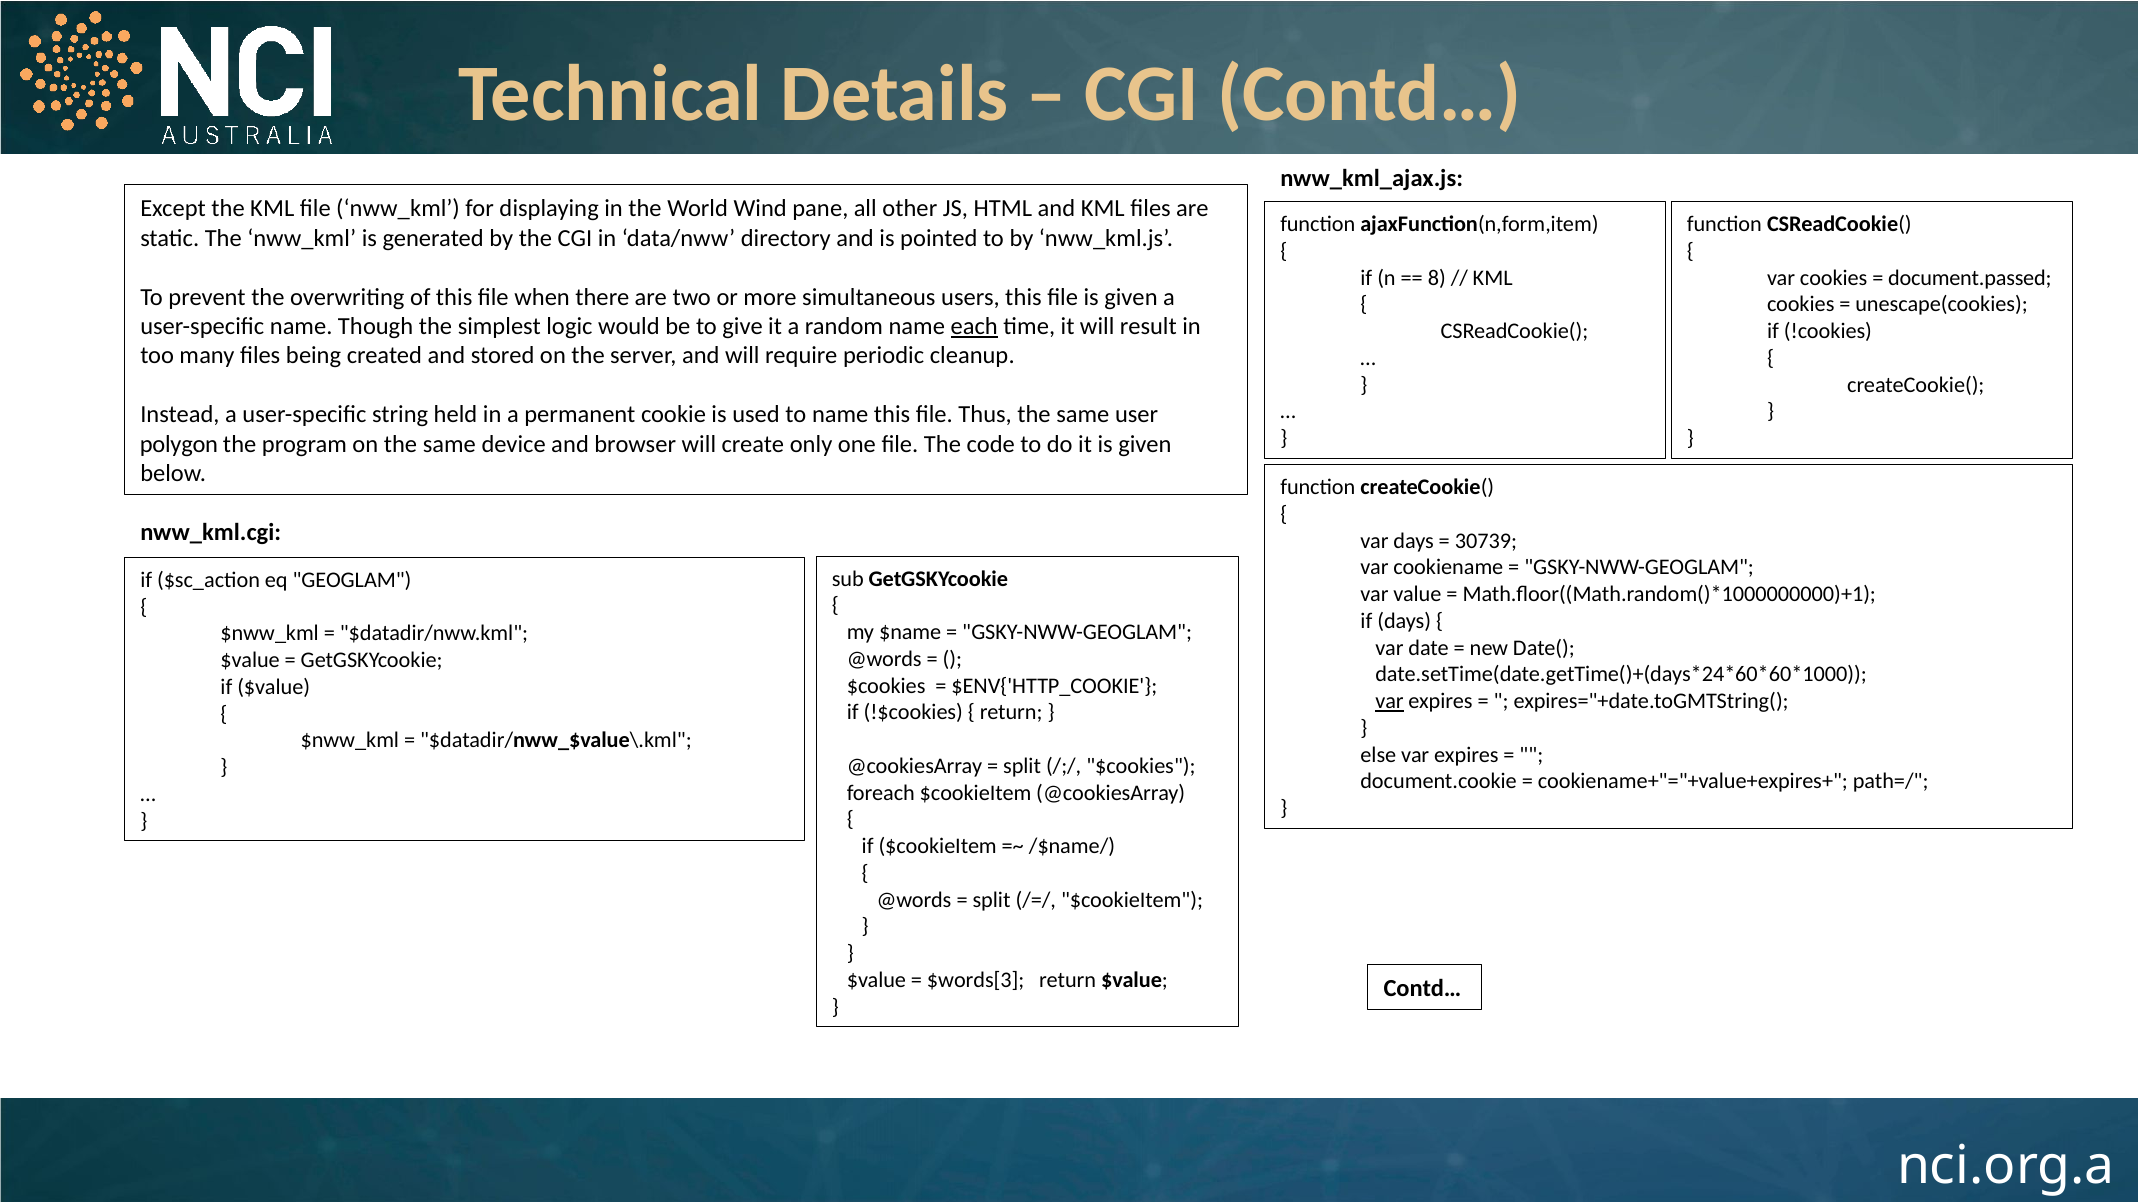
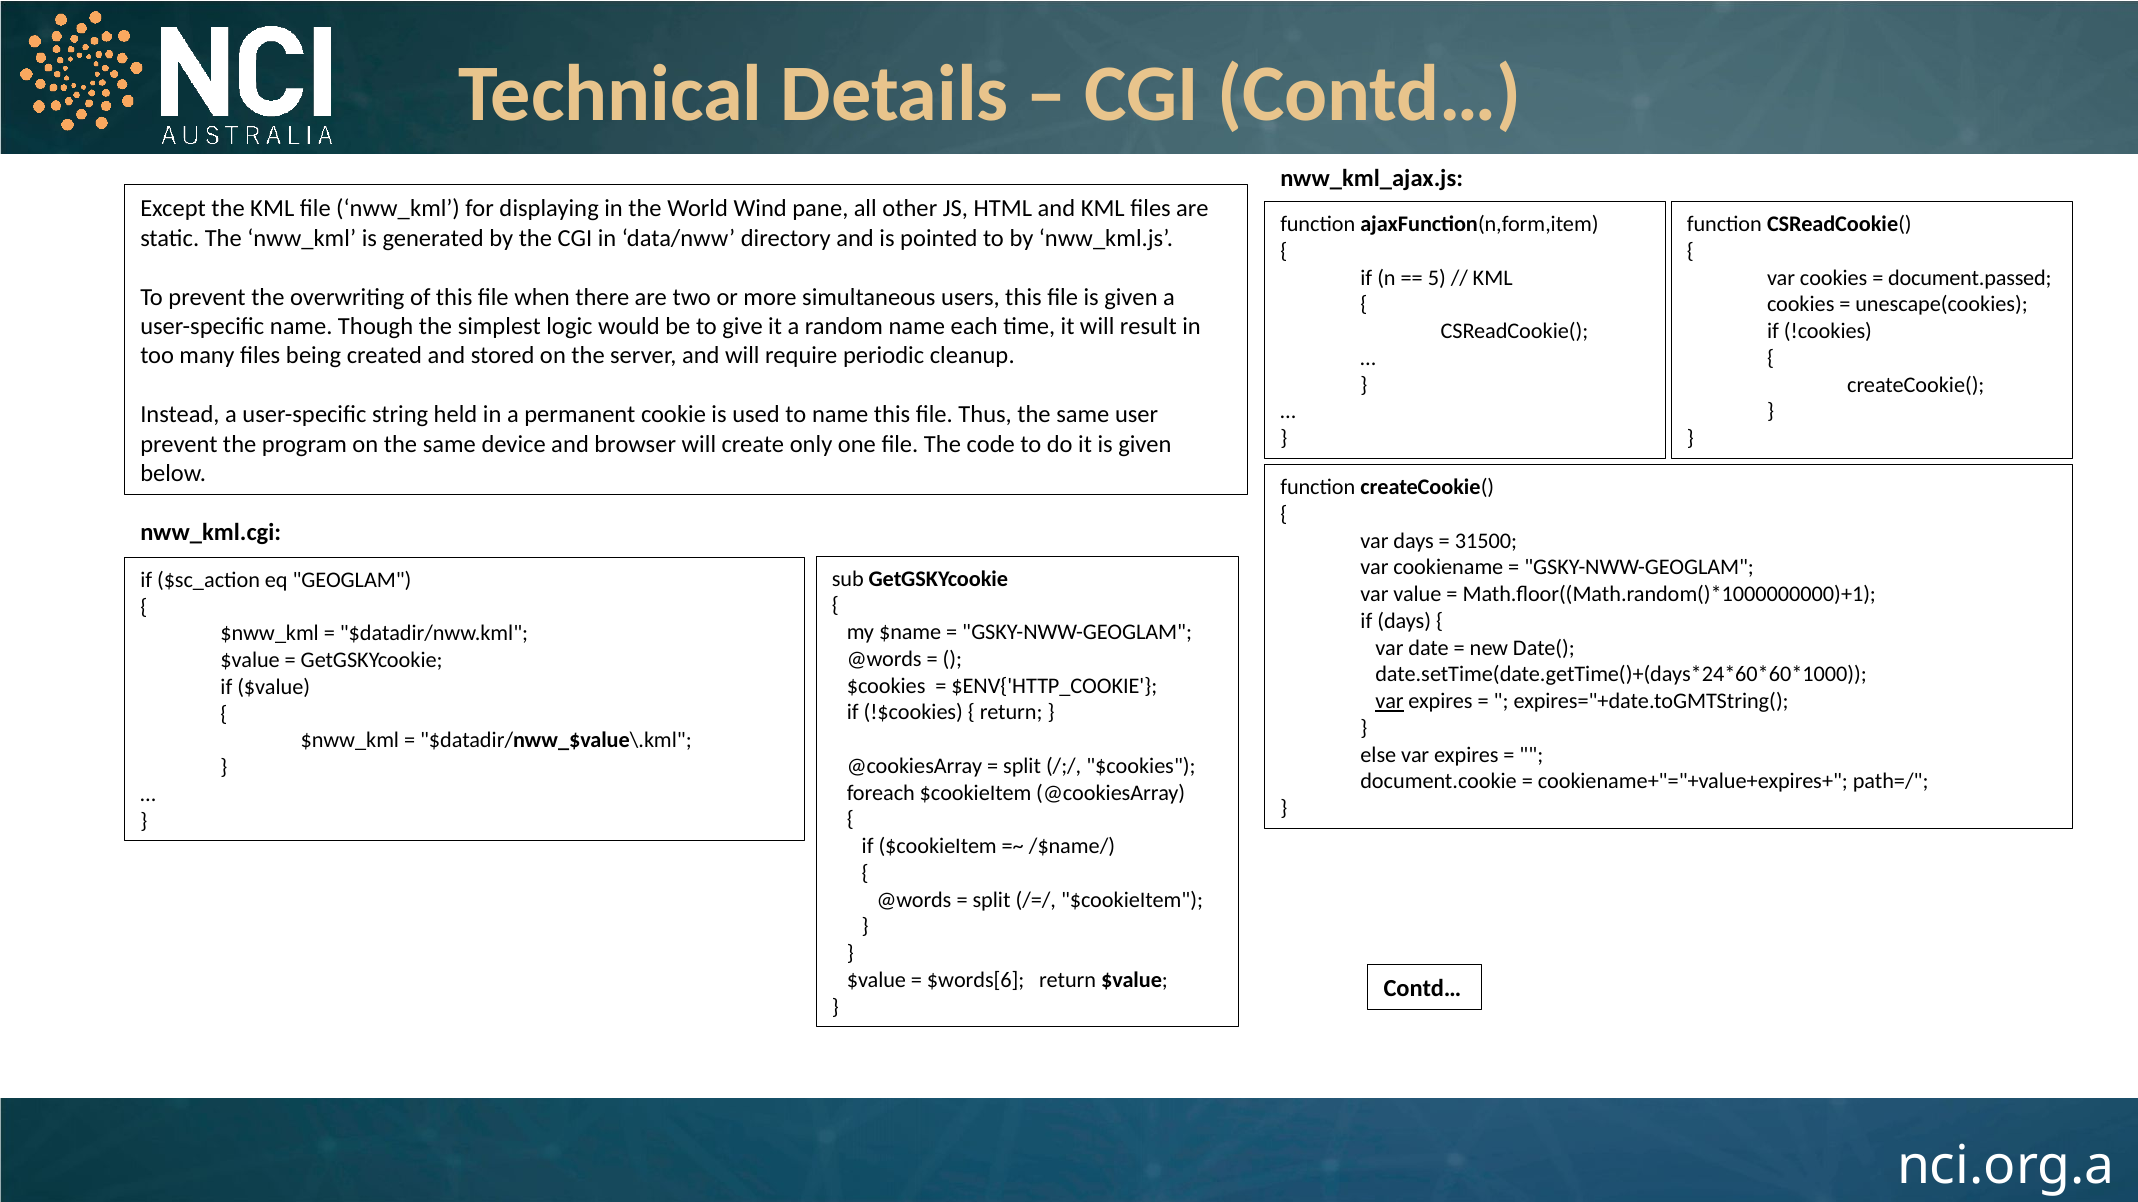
8: 8 -> 5
each underline: present -> none
polygon at (179, 444): polygon -> prevent
30739: 30739 -> 31500
$words[3: $words[3 -> $words[6
